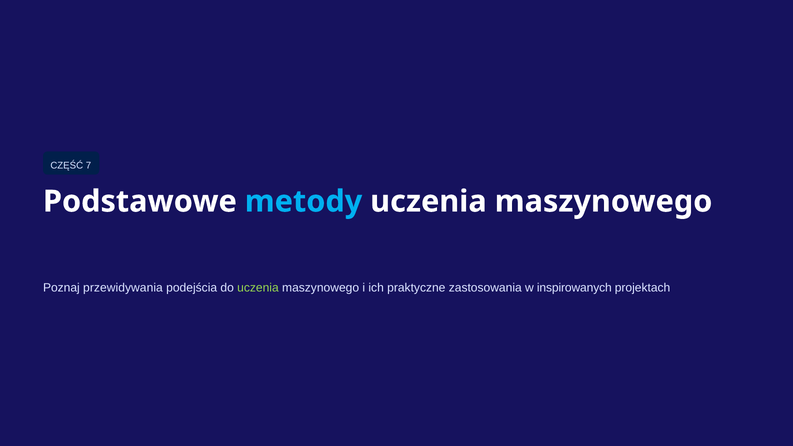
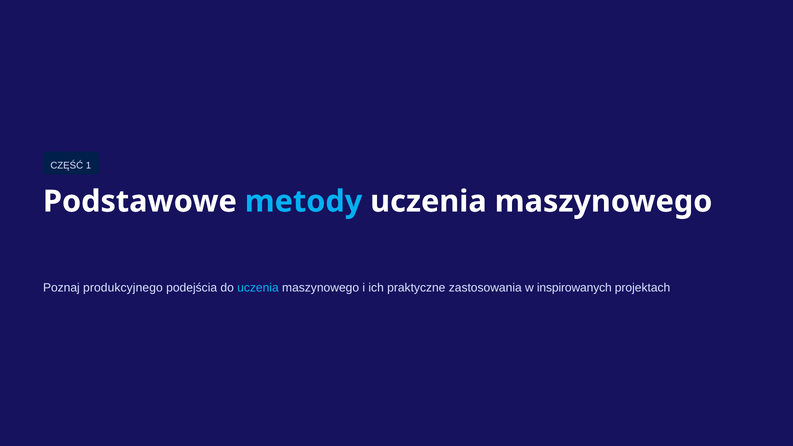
7: 7 -> 1
przewidywania: przewidywania -> produkcyjnego
uczenia at (258, 288) colour: light green -> light blue
